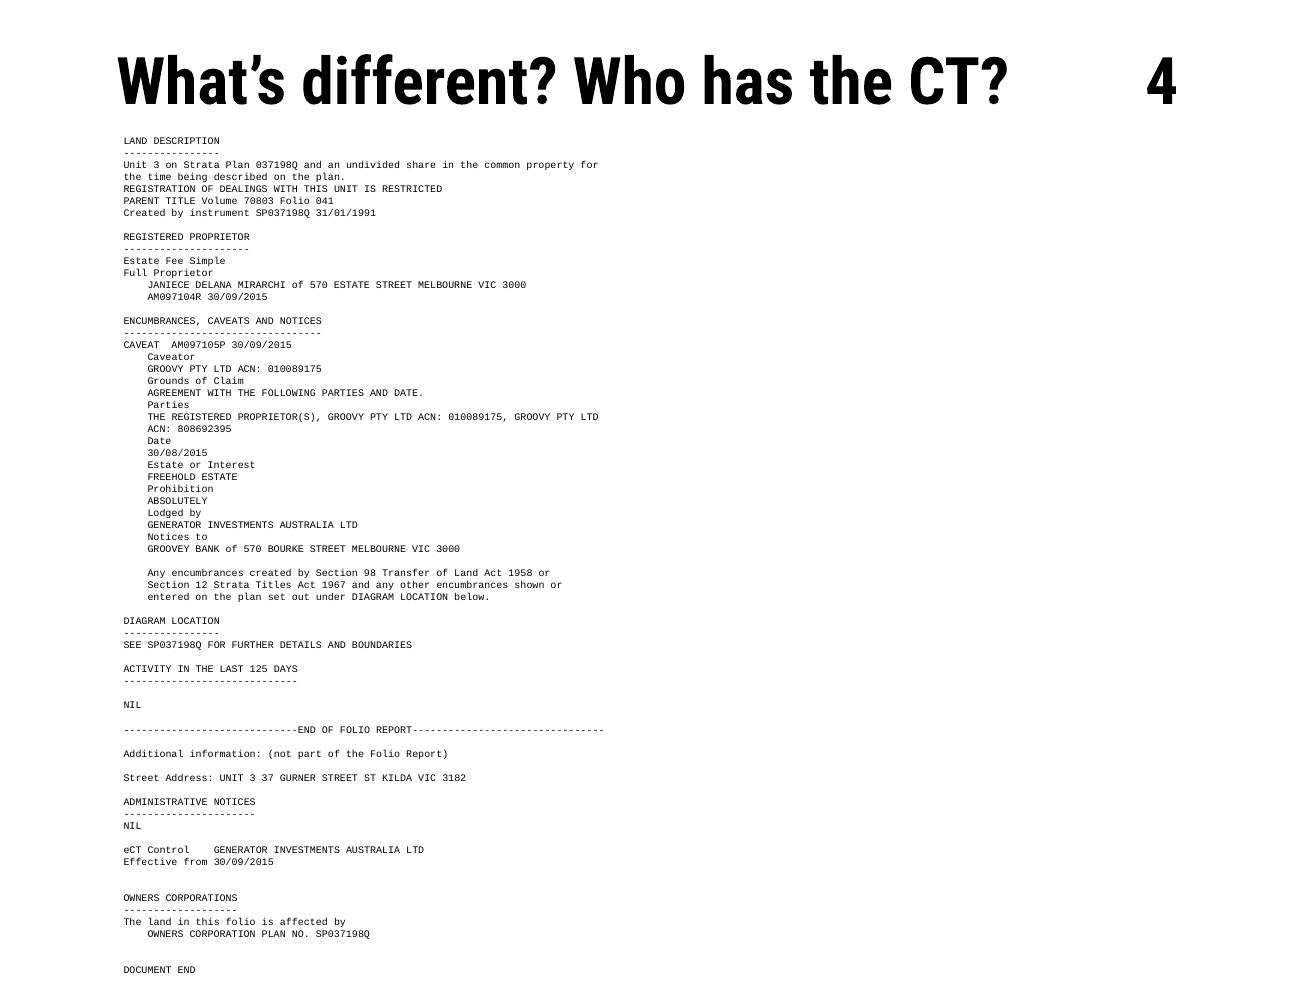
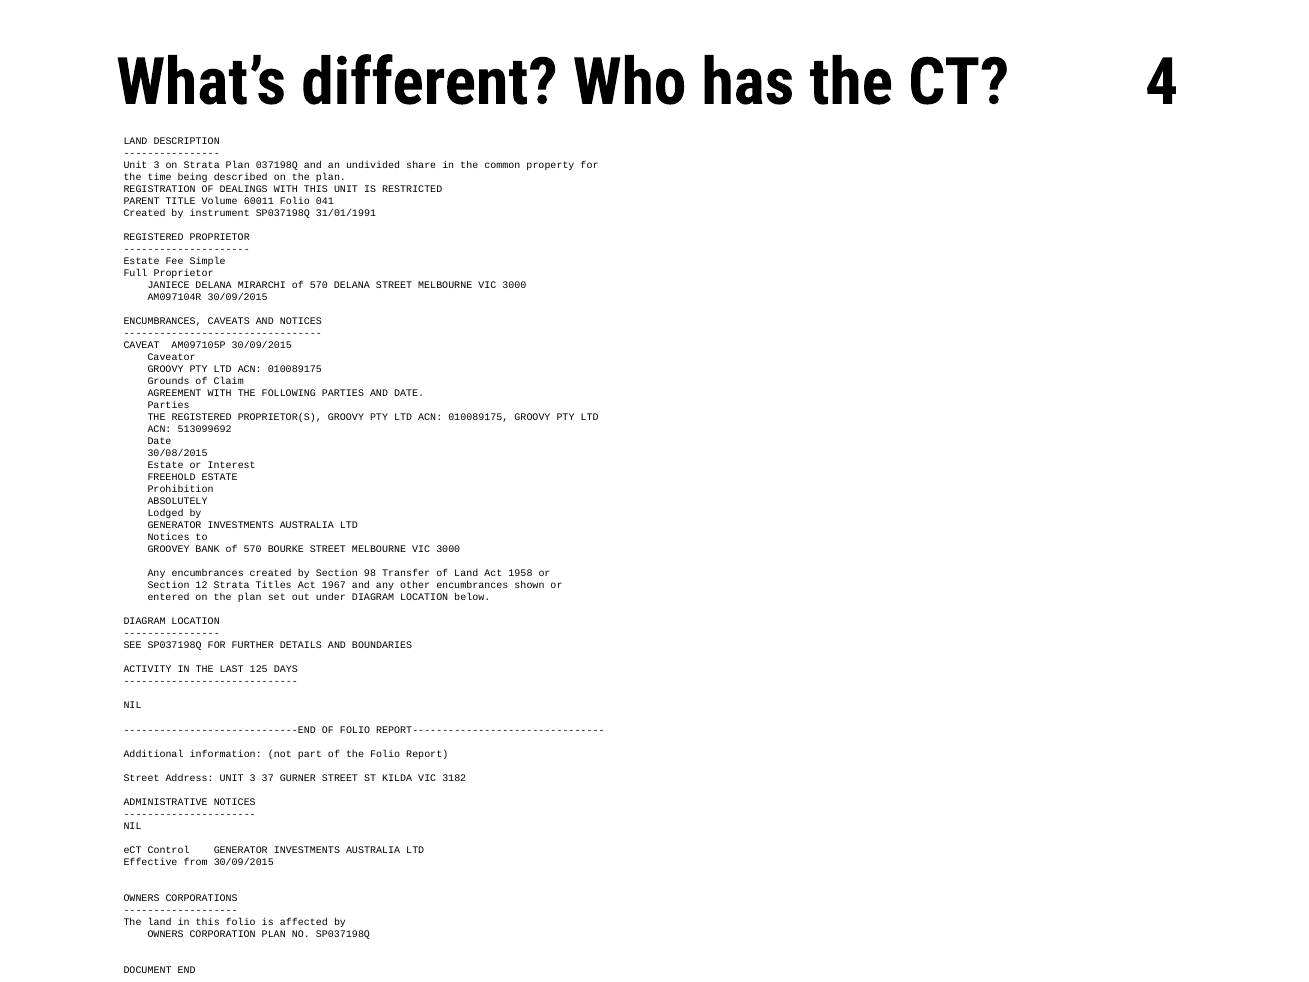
70803: 70803 -> 60011
570 ESTATE: ESTATE -> DELANA
808692395: 808692395 -> 513099692
